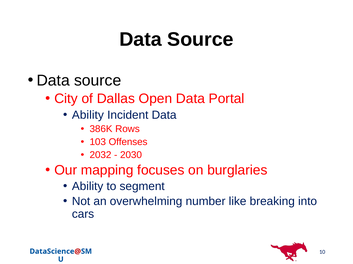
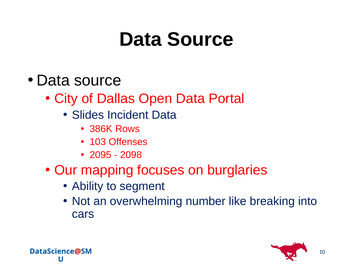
Ability at (88, 115): Ability -> Slides
2032: 2032 -> 2095
2030: 2030 -> 2098
